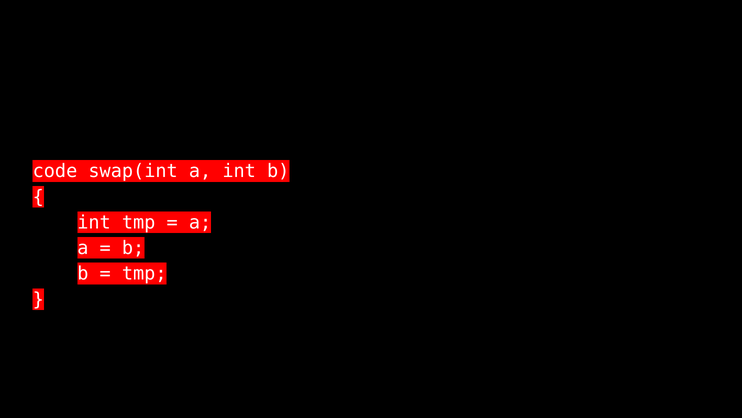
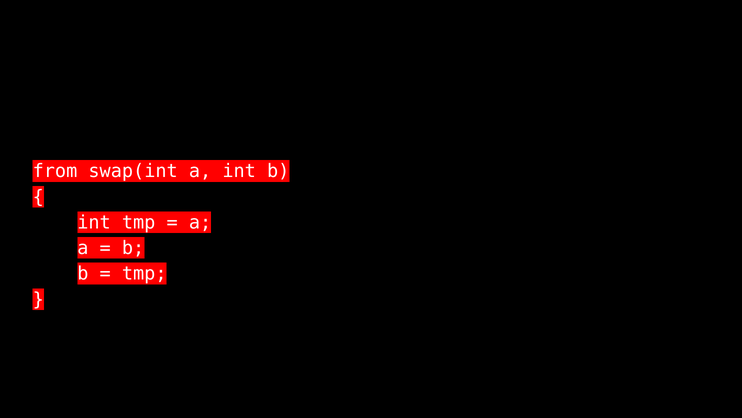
code: code -> from
